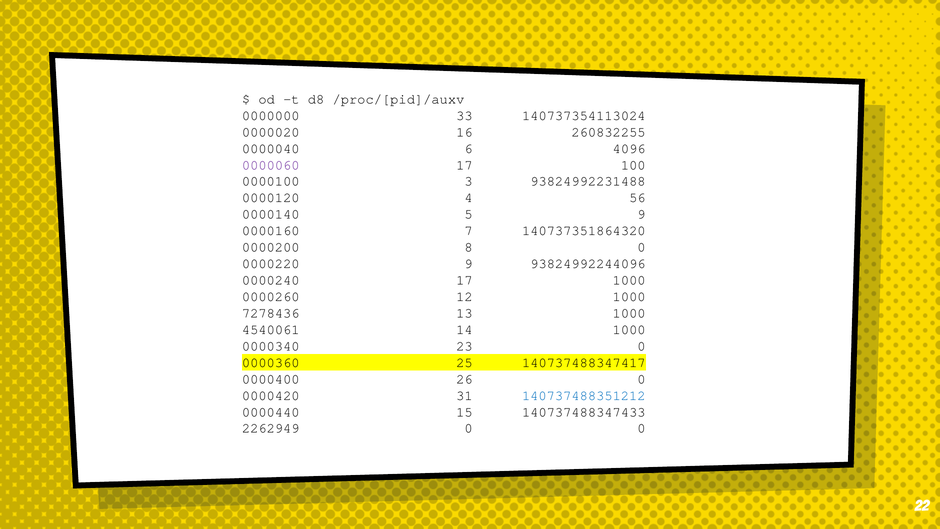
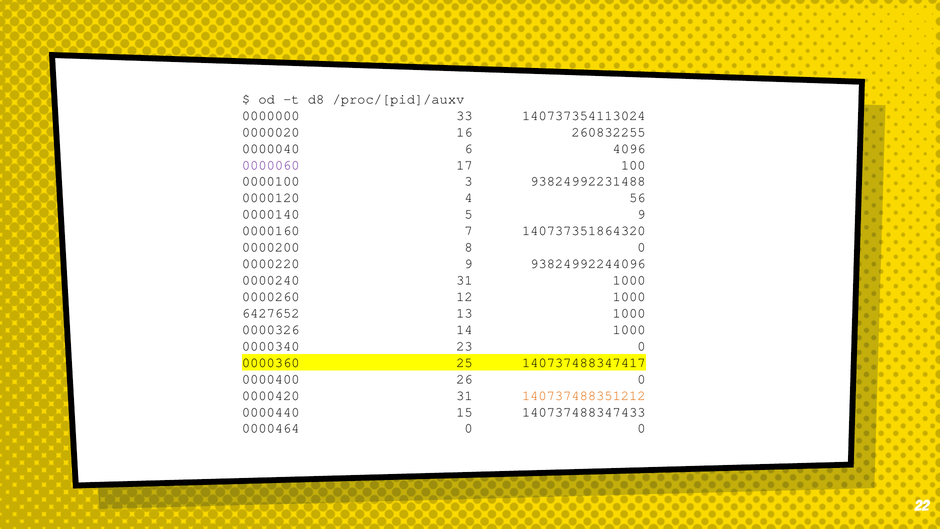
0000240 17: 17 -> 31
7278436: 7278436 -> 6427652
4540061: 4540061 -> 0000326
140737488351212 colour: blue -> orange
2262949: 2262949 -> 0000464
